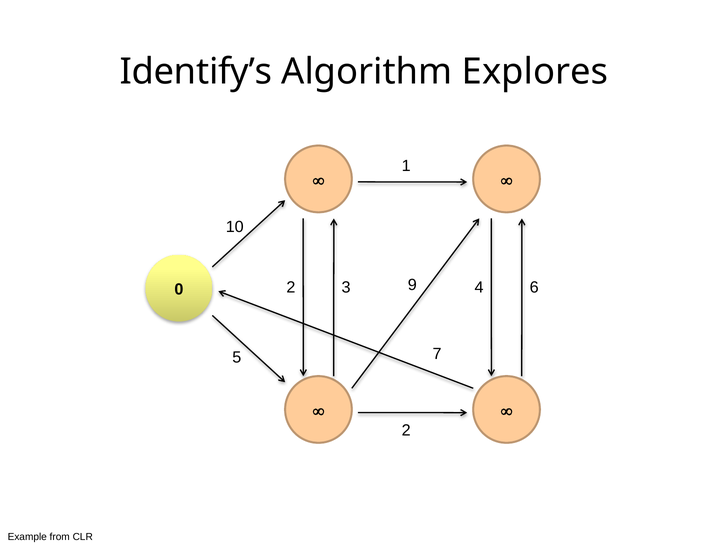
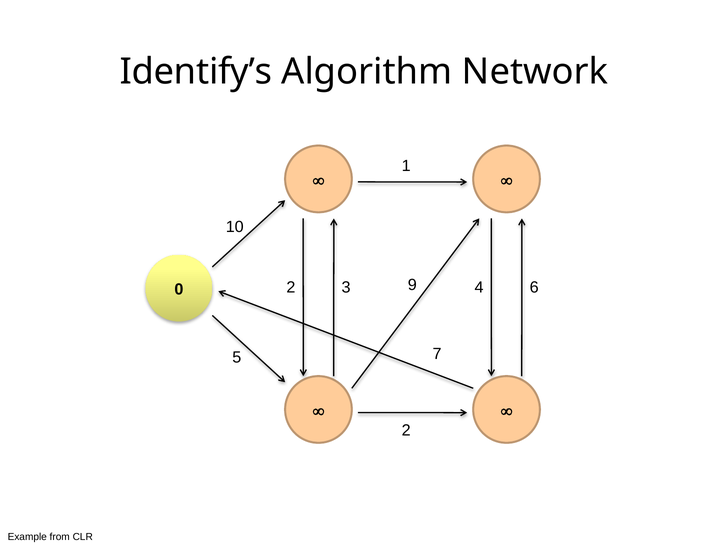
Explores: Explores -> Network
